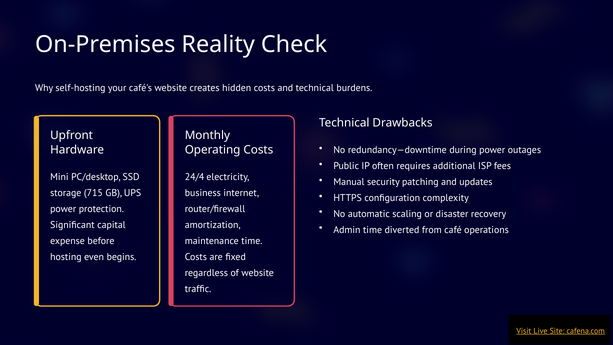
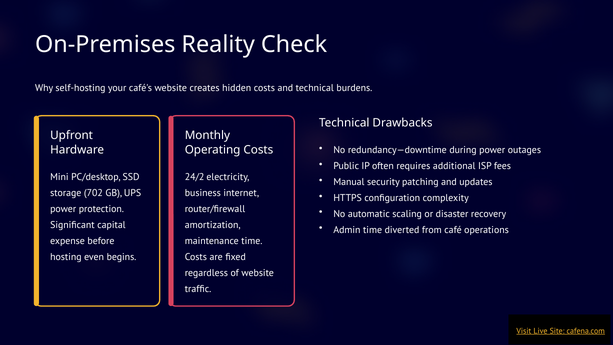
24/4: 24/4 -> 24/2
715: 715 -> 702
